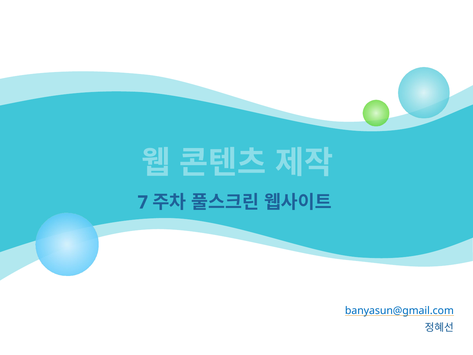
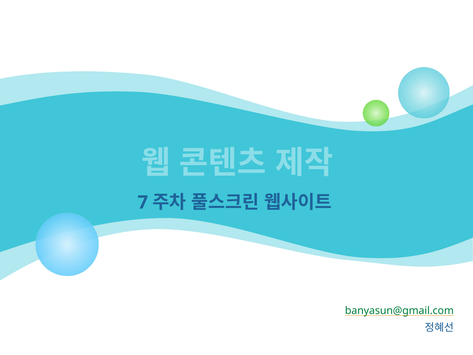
banyasun@gmail.com colour: blue -> green
